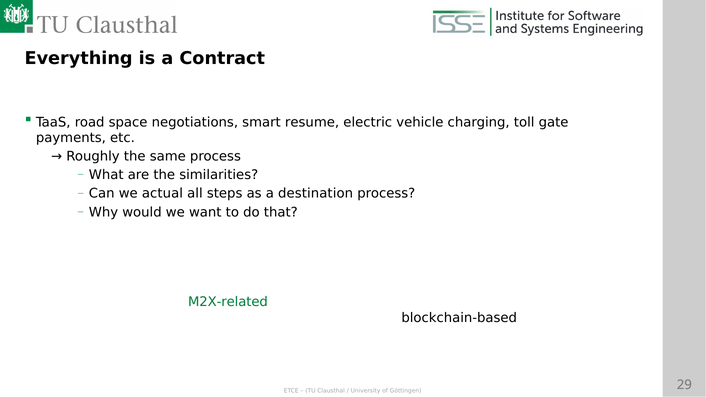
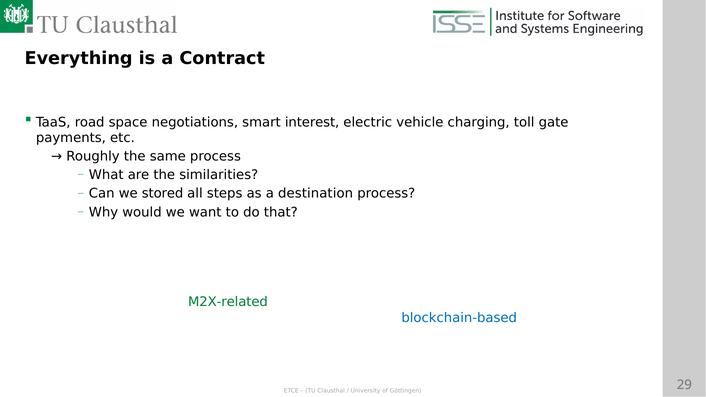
resume: resume -> interest
actual: actual -> stored
blockchain-based colour: black -> blue
